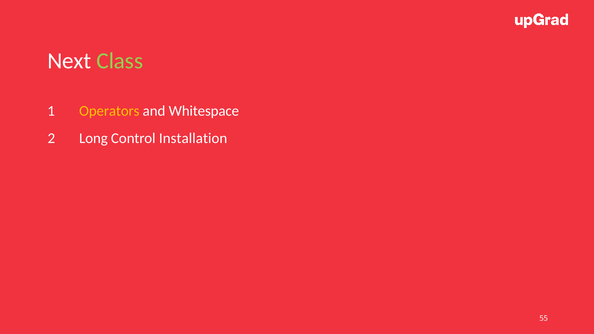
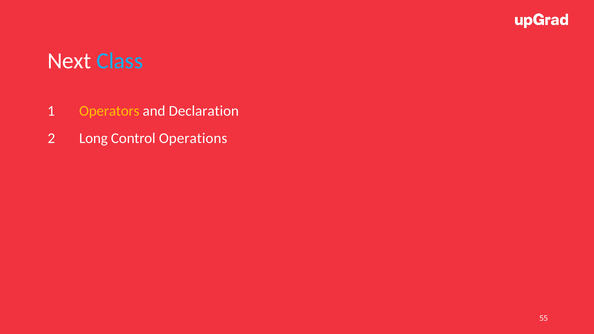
Class colour: light green -> light blue
Whitespace: Whitespace -> Declaration
Installation: Installation -> Operations
